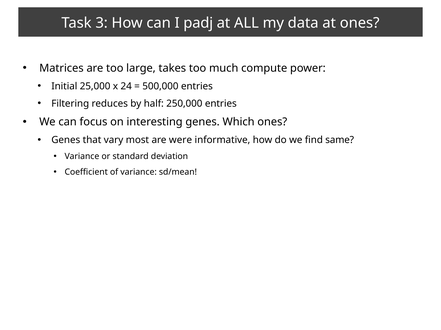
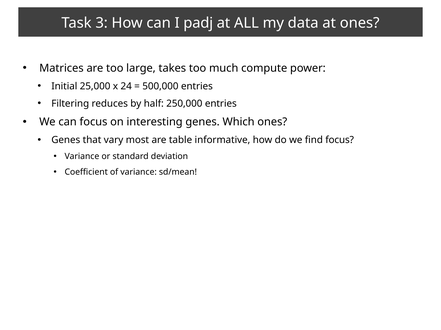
were: were -> table
find same: same -> focus
